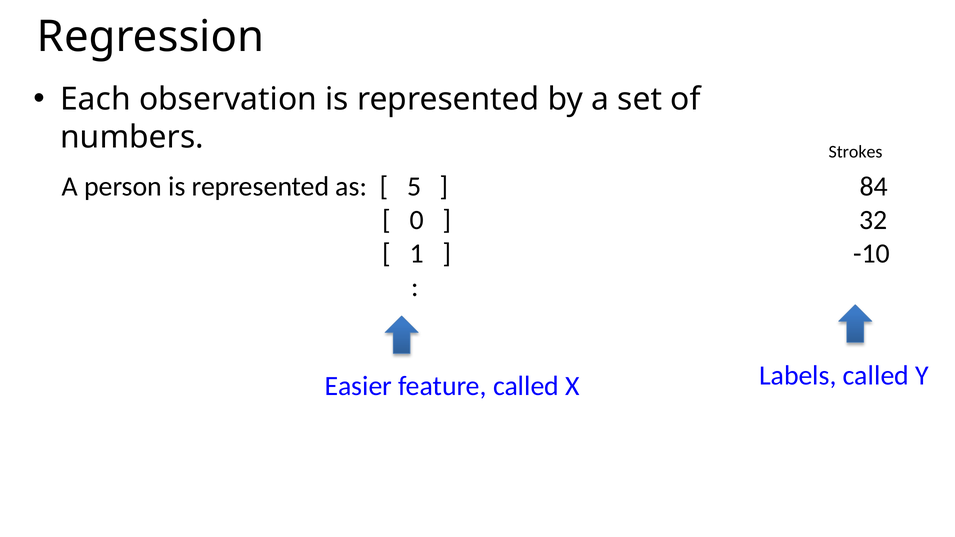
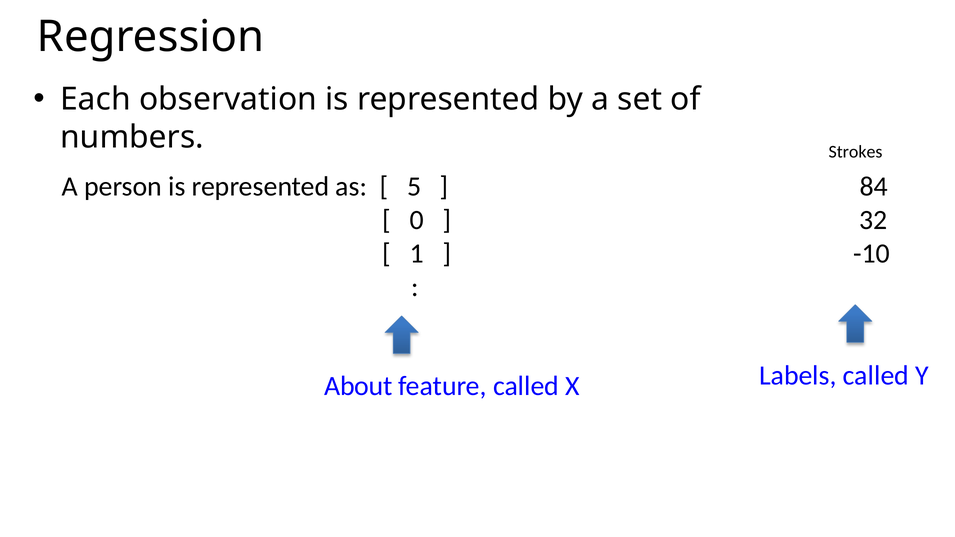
Easier: Easier -> About
